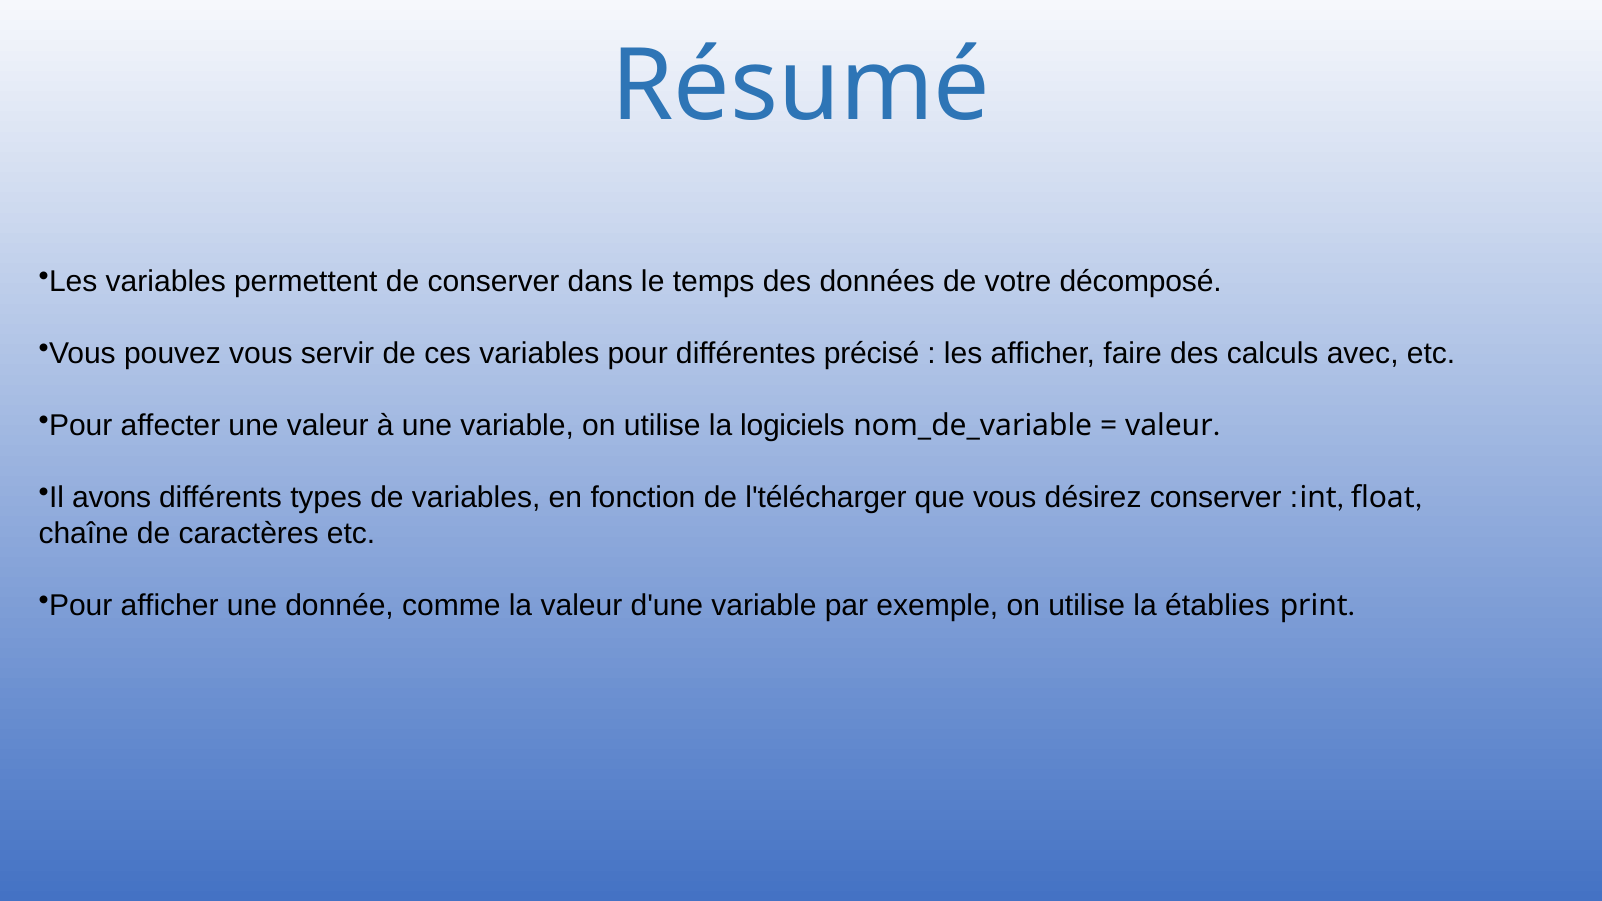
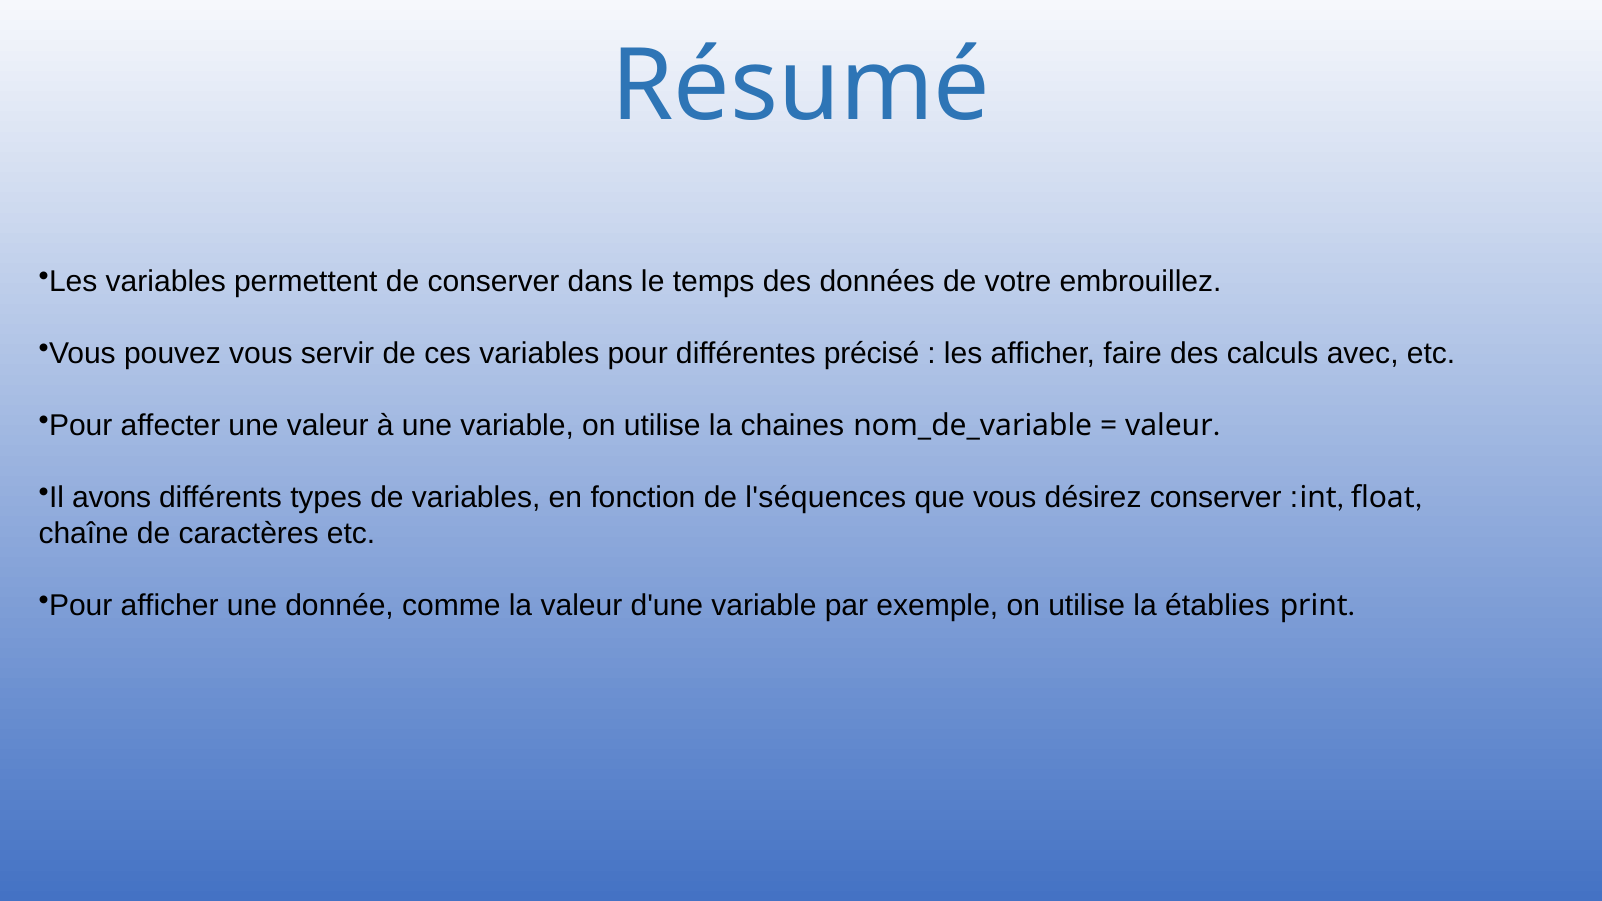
décomposé: décomposé -> embrouillez
logiciels: logiciels -> chaines
l'télécharger: l'télécharger -> l'séquences
